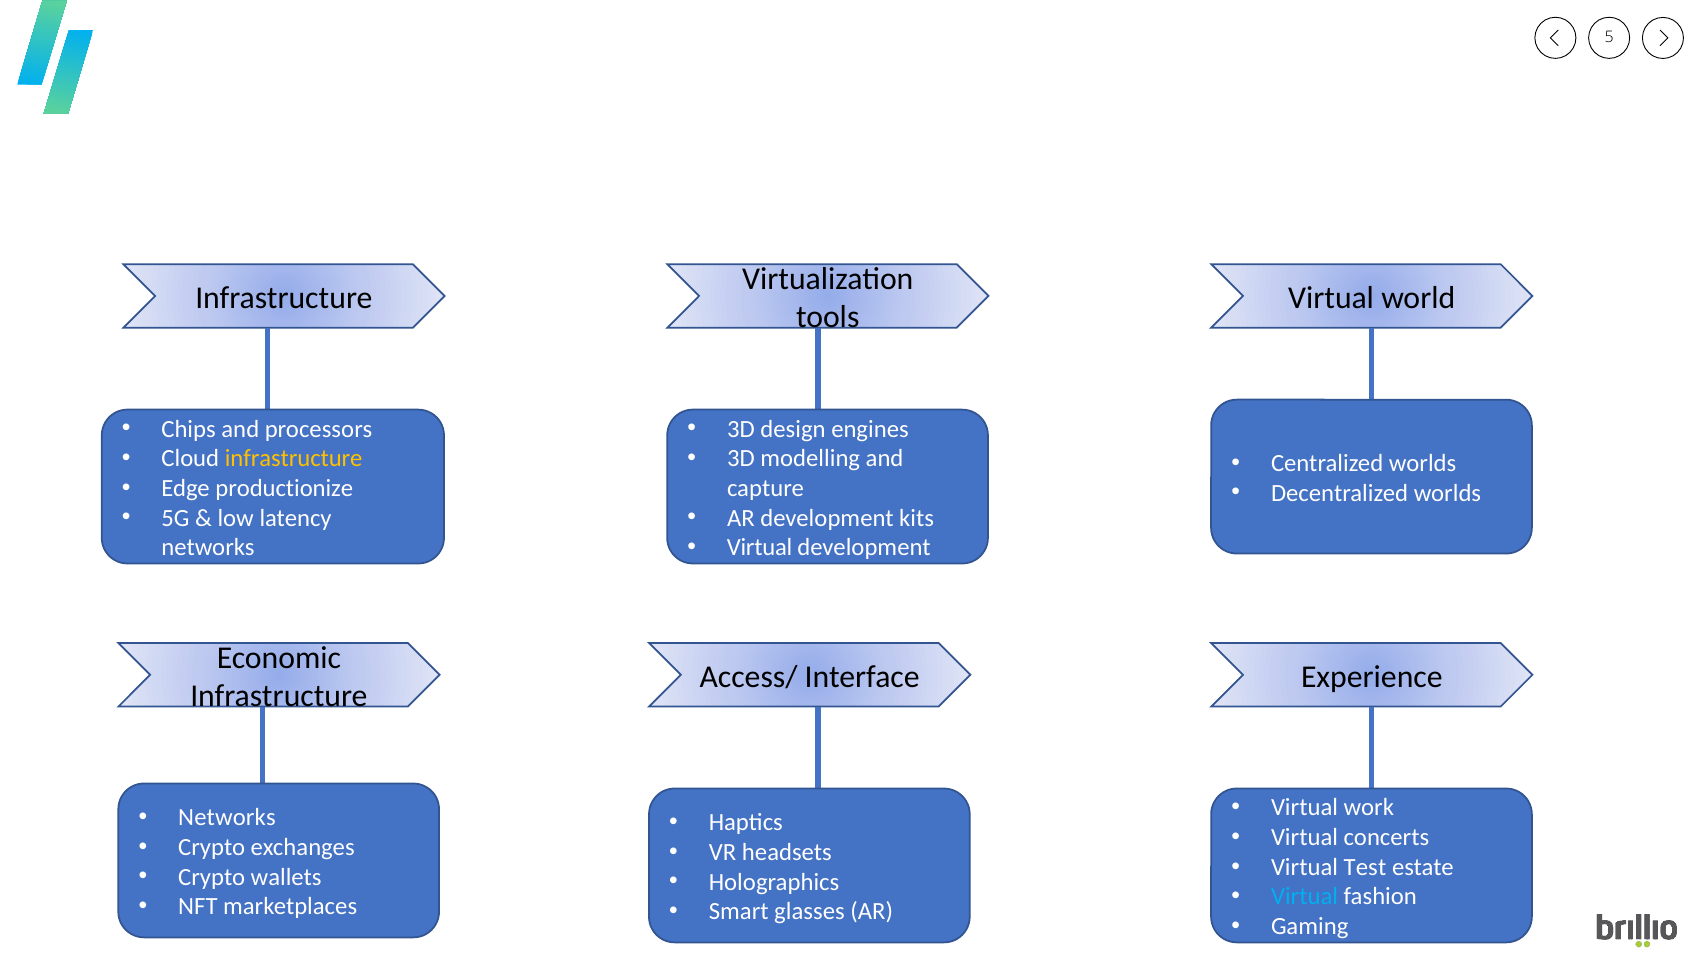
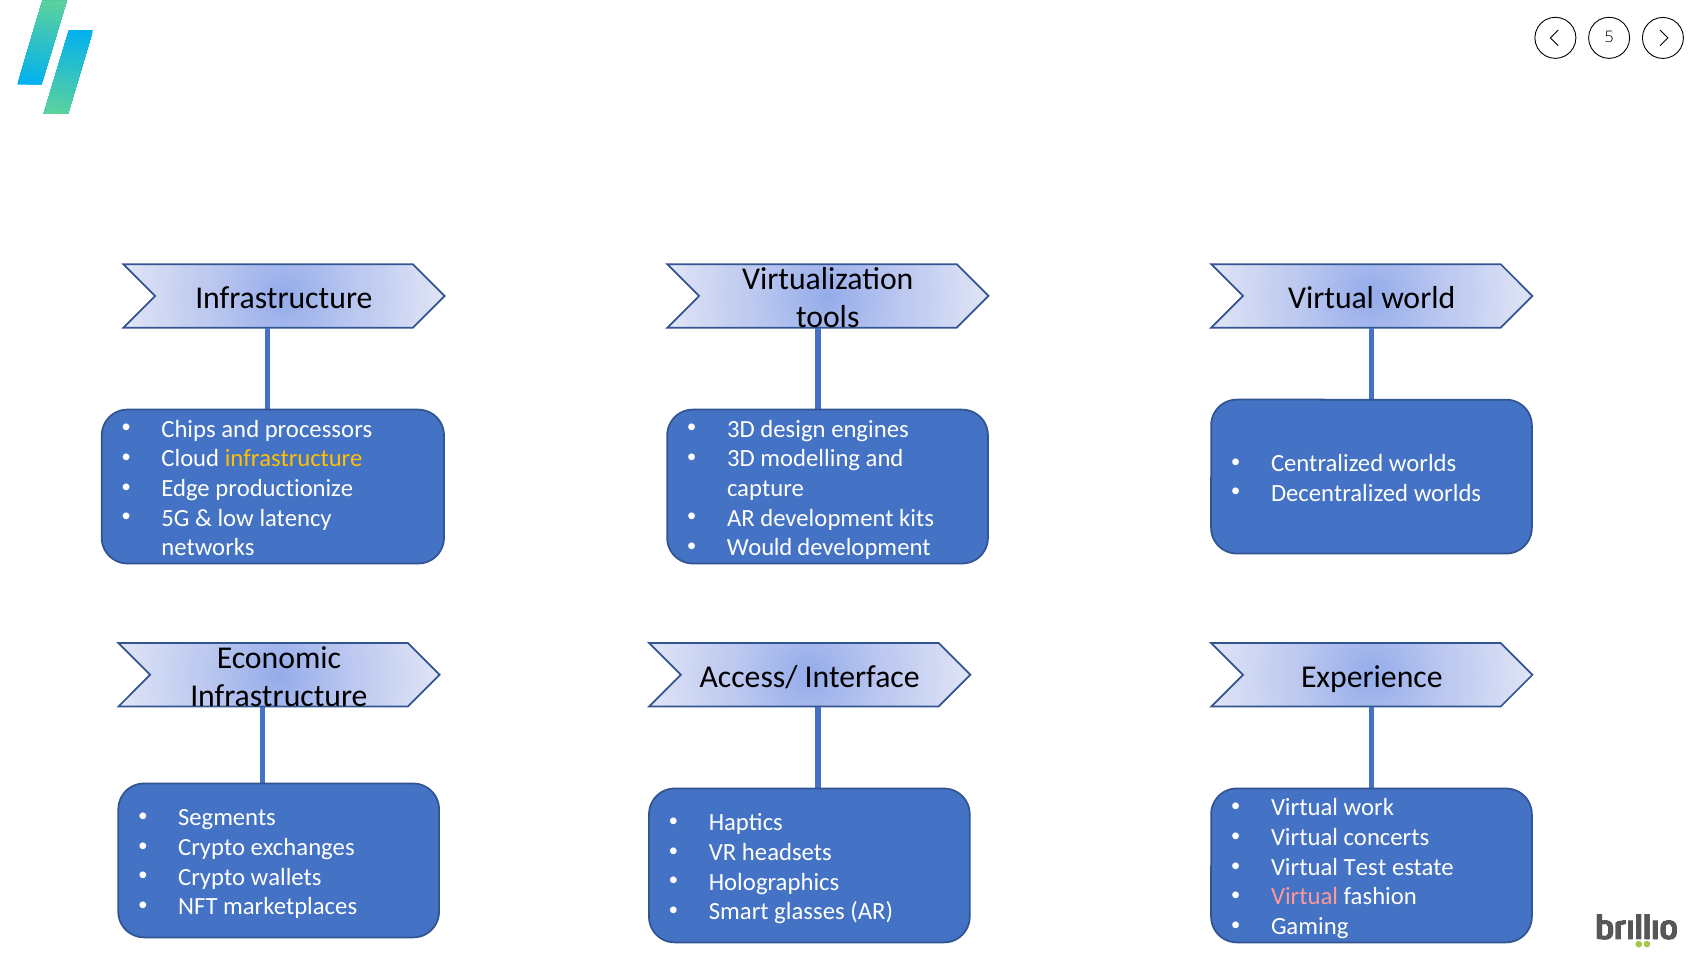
Virtual at (760, 547): Virtual -> Would
Networks at (227, 817): Networks -> Segments
Virtual at (1305, 896) colour: light blue -> pink
